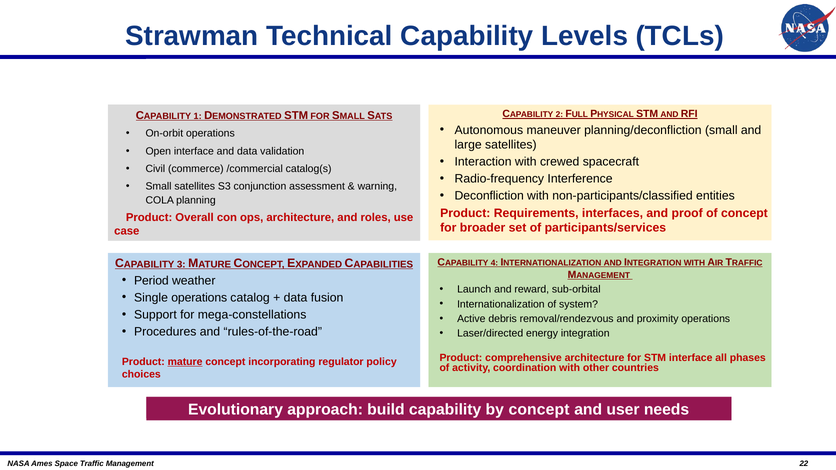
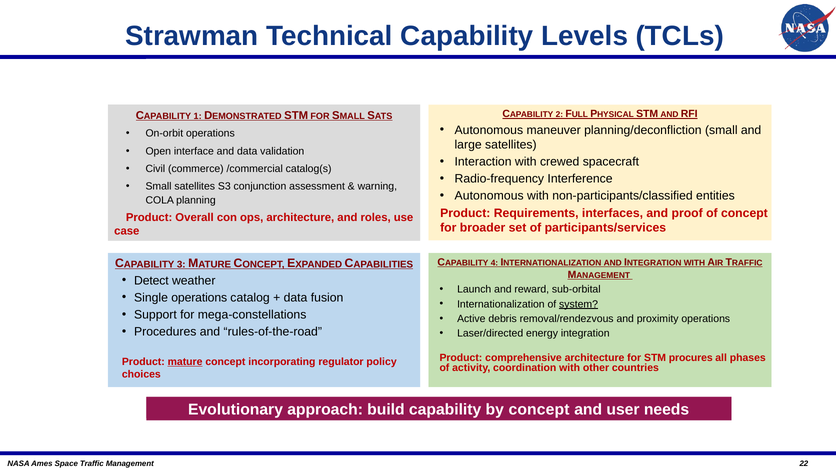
Deconfliction at (489, 196): Deconfliction -> Autonomous
Period: Period -> Detect
system underline: none -> present
STM interface: interface -> procures
